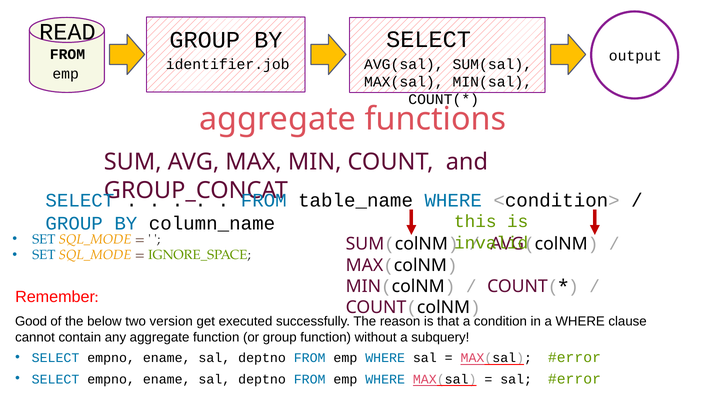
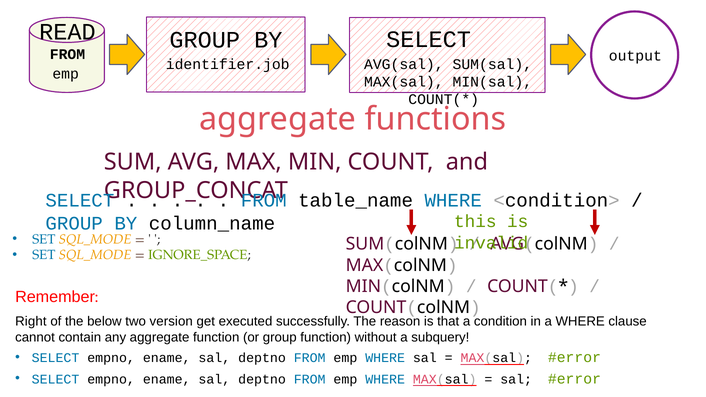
Good: Good -> Right
